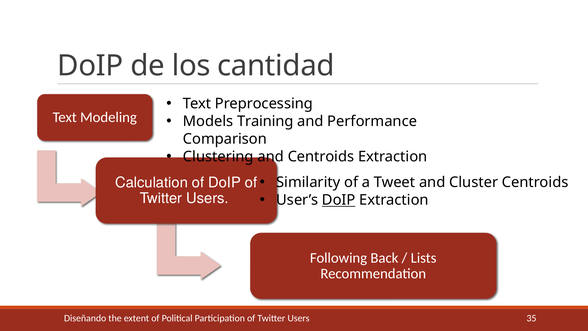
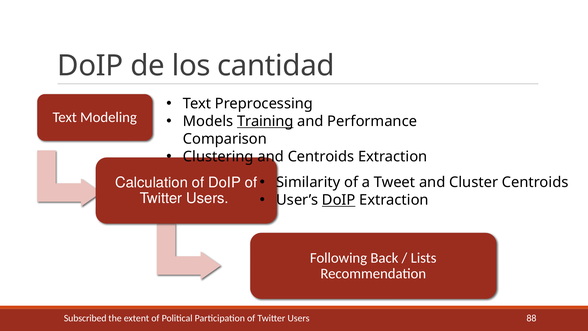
Training underline: none -> present
Diseñando: Diseñando -> Subscribed
35: 35 -> 88
